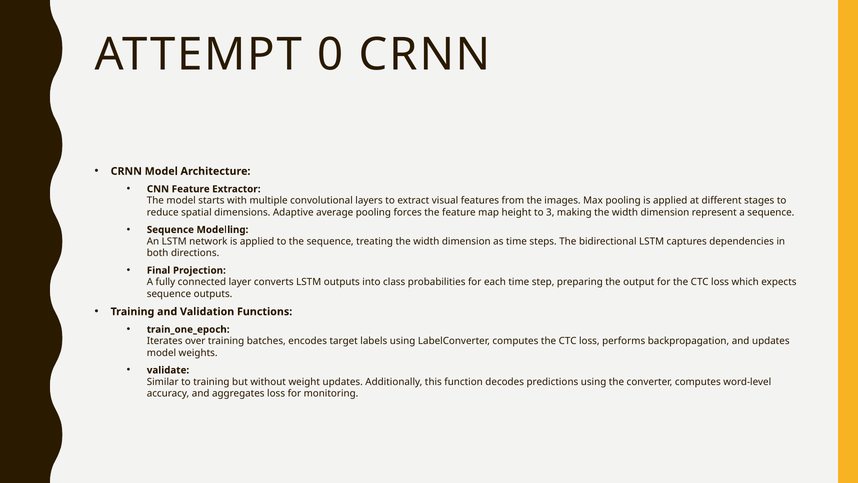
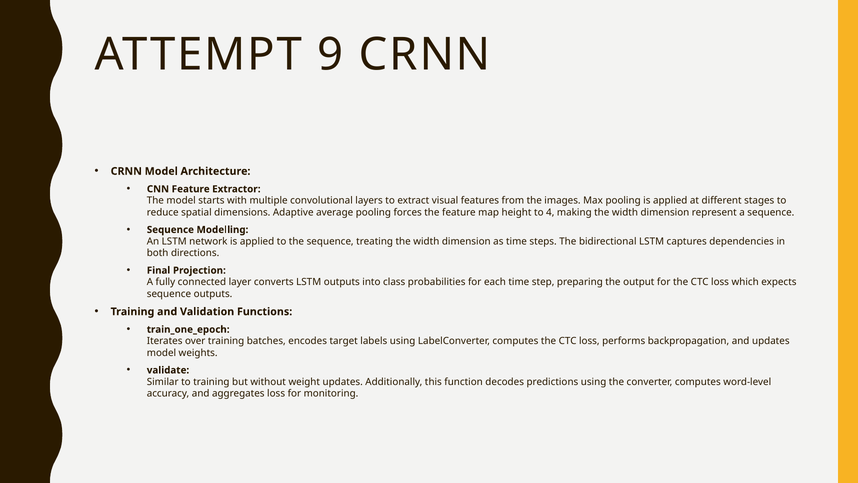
0: 0 -> 9
3: 3 -> 4
